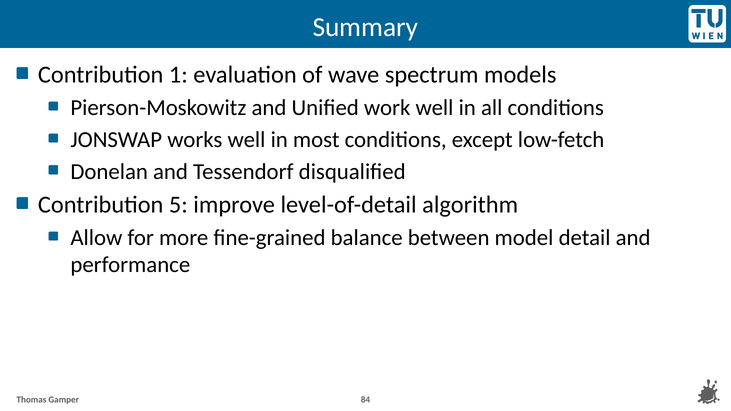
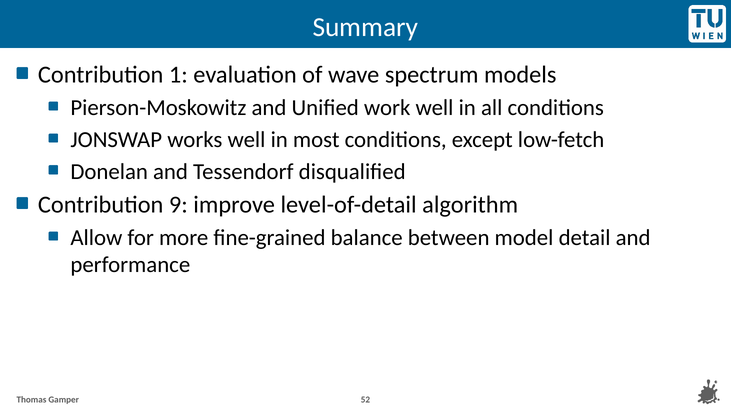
5: 5 -> 9
84: 84 -> 52
